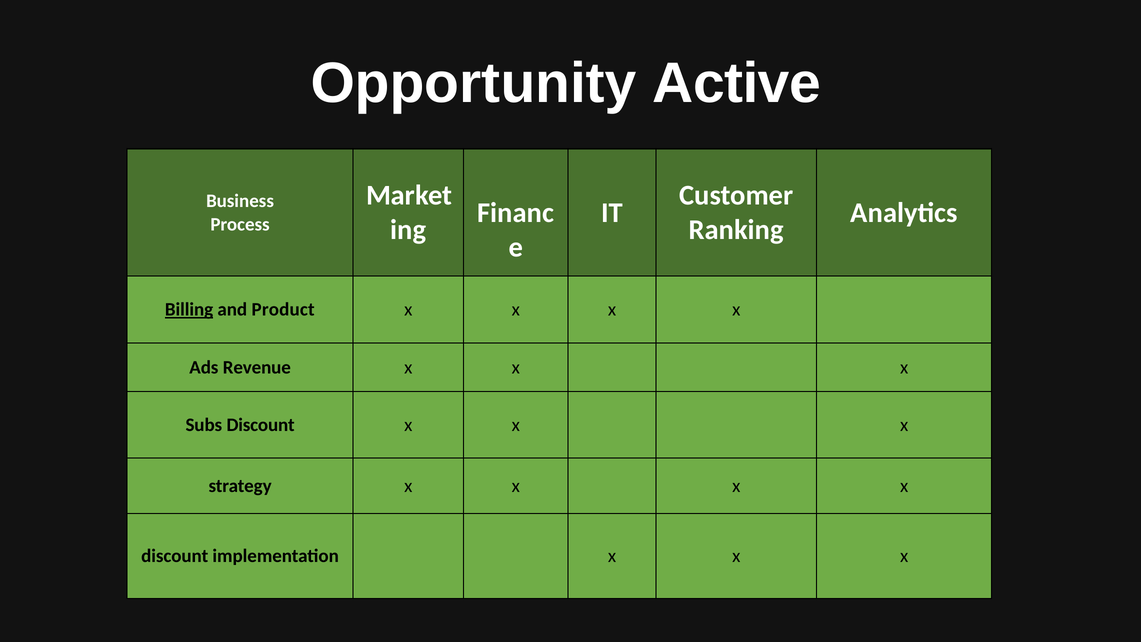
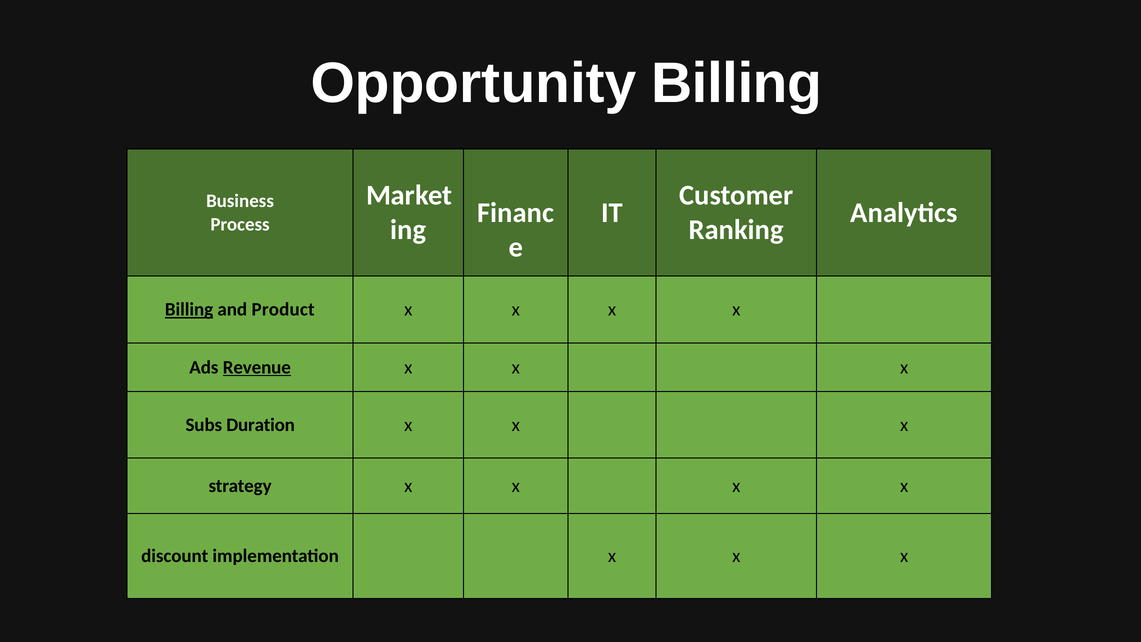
Opportunity Active: Active -> Billing
Revenue underline: none -> present
Subs Discount: Discount -> Duration
